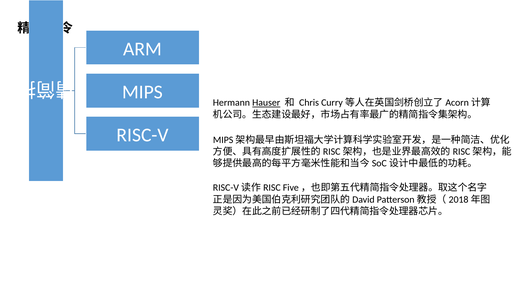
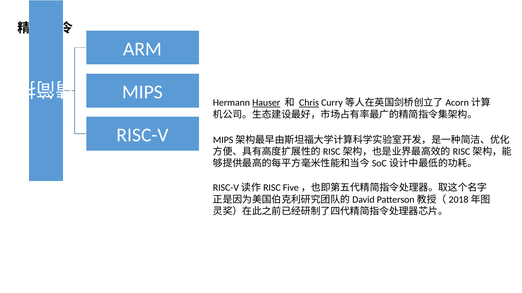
Chris underline: none -> present
